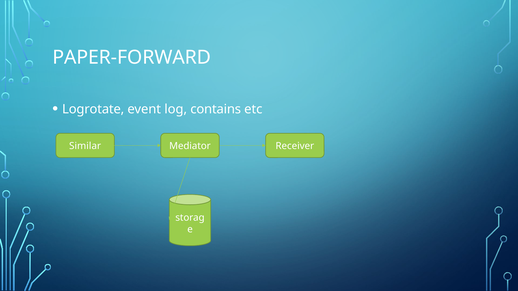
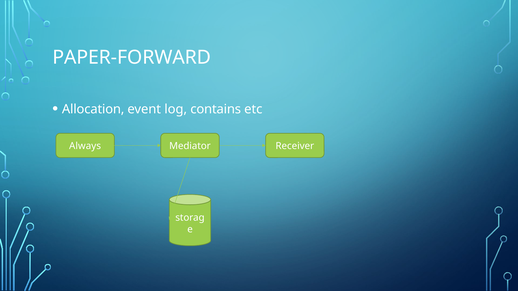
Logrotate: Logrotate -> Allocation
Similar: Similar -> Always
